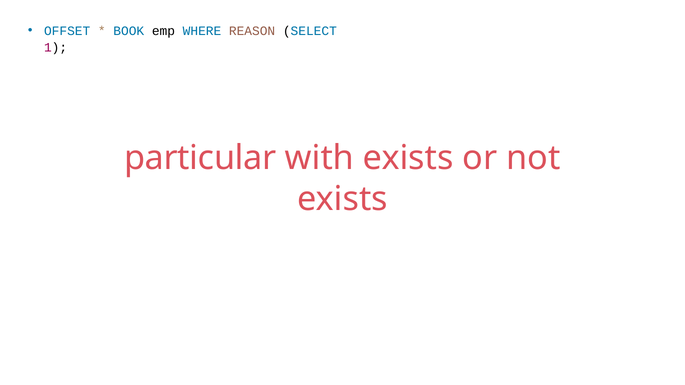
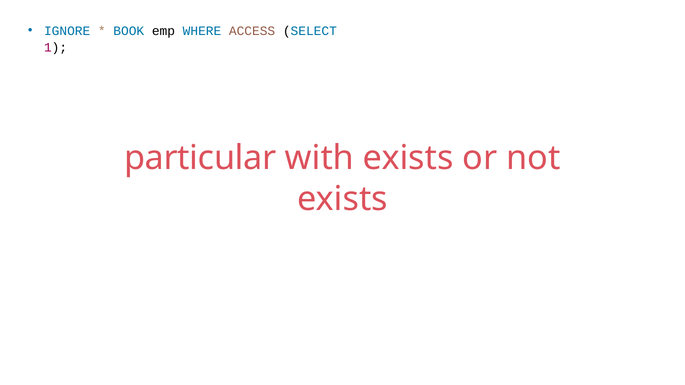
OFFSET: OFFSET -> IGNORE
REASON: REASON -> ACCESS
